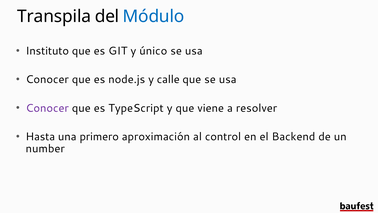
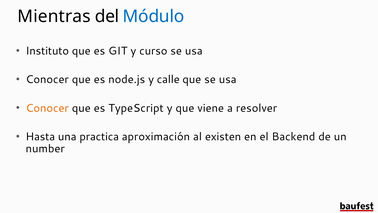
Transpila: Transpila -> Mientras
único: único -> curso
Conocer at (47, 108) colour: purple -> orange
primero: primero -> practica
control: control -> existen
